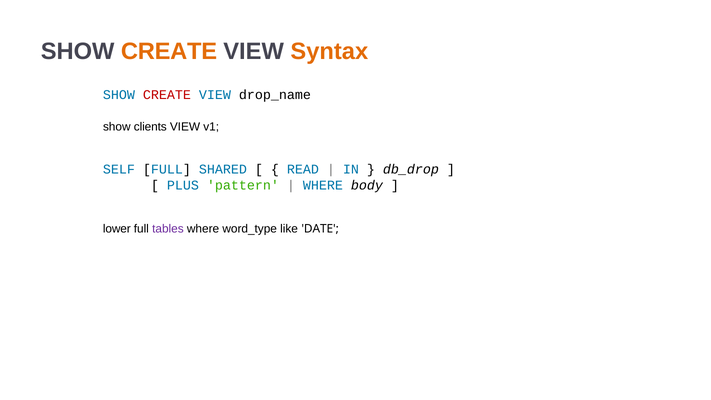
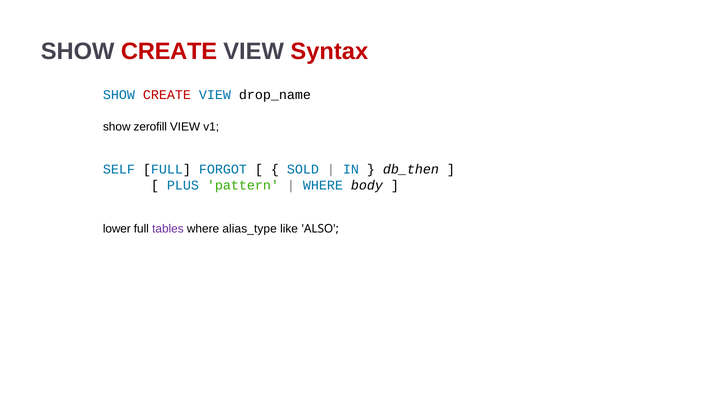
CREATE at (169, 51) colour: orange -> red
Syntax colour: orange -> red
clients: clients -> zerofill
SHARED: SHARED -> FORGOT
READ: READ -> SOLD
db_drop: db_drop -> db_then
word_type: word_type -> alias_type
DATE: DATE -> ALSO
